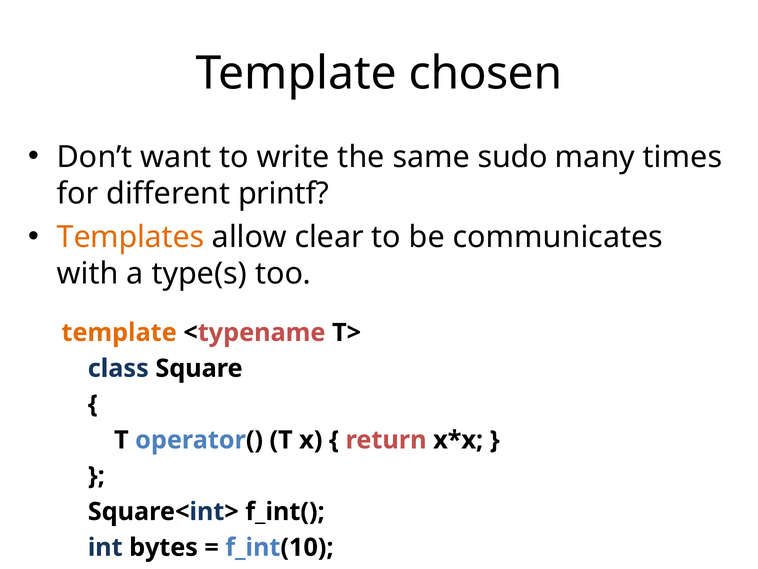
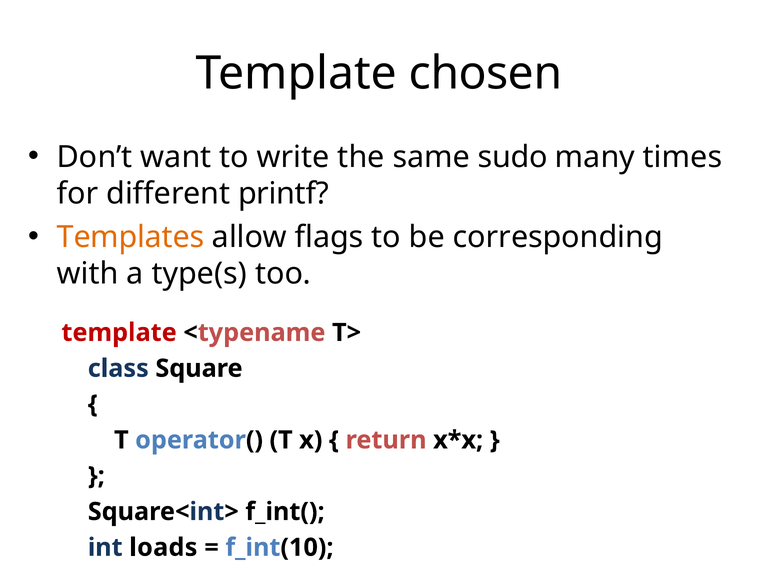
clear: clear -> flags
communicates: communicates -> corresponding
template at (119, 332) colour: orange -> red
bytes: bytes -> loads
